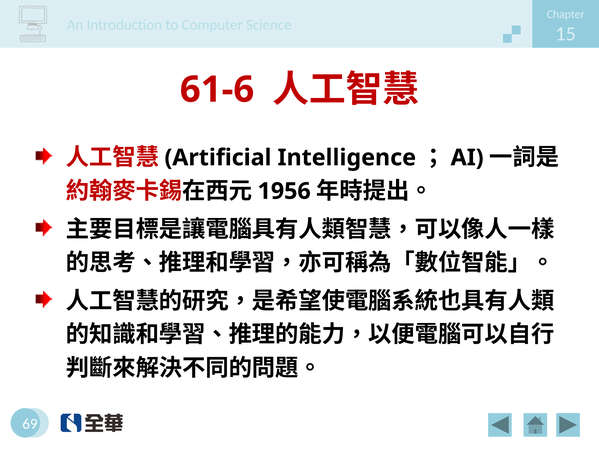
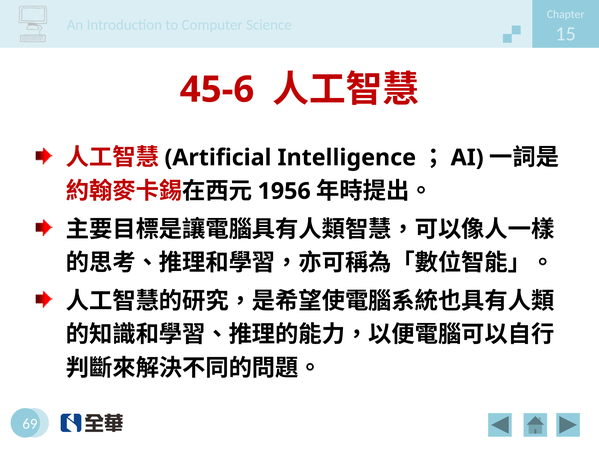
61-6: 61-6 -> 45-6
